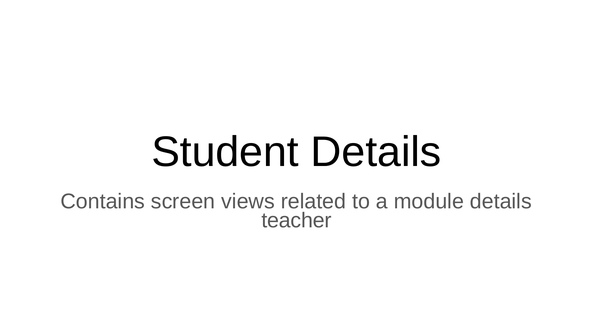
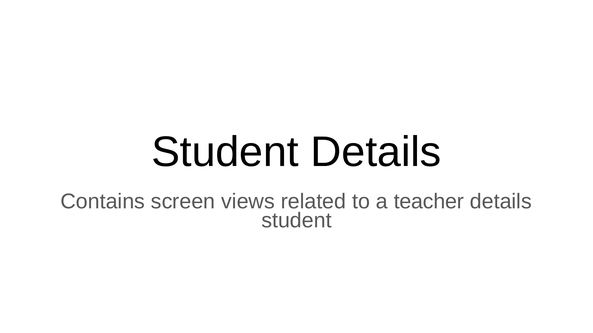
module: module -> teacher
teacher at (297, 221): teacher -> student
